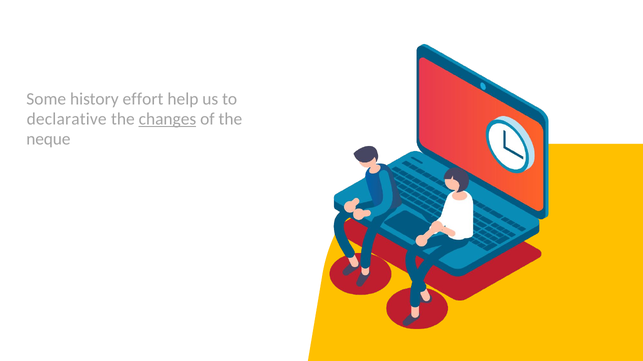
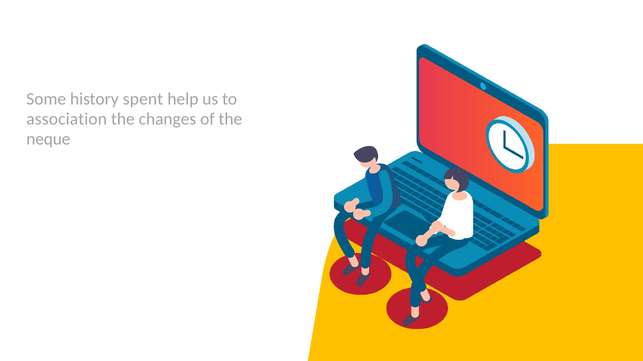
effort: effort -> spent
declarative: declarative -> association
changes underline: present -> none
